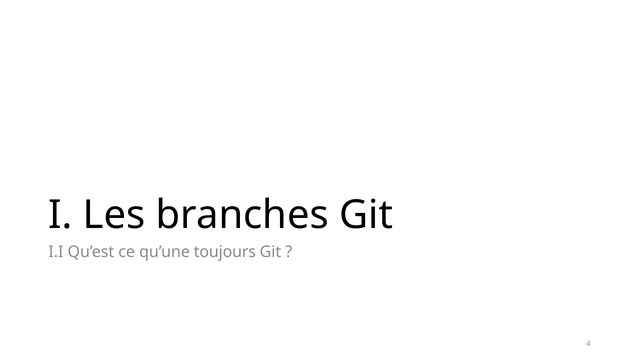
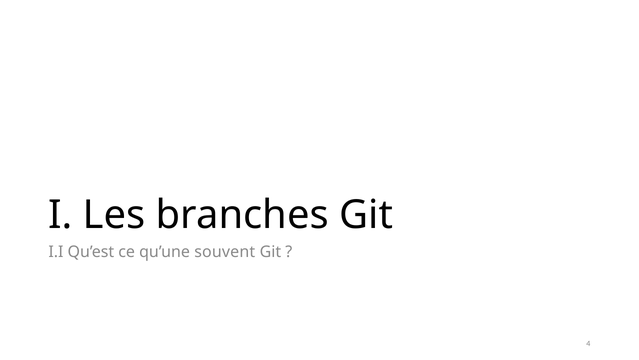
toujours: toujours -> souvent
